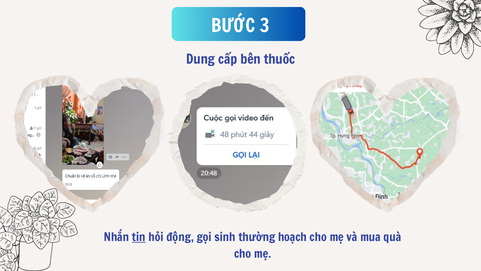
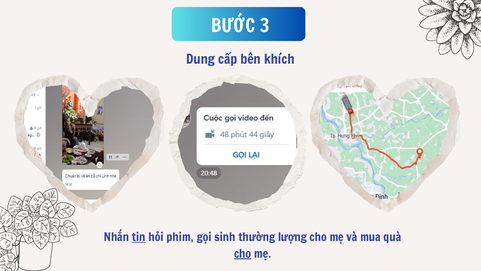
thuốc: thuốc -> khích
động: động -> phim
hoạch: hoạch -> lượng
cho at (243, 253) underline: none -> present
